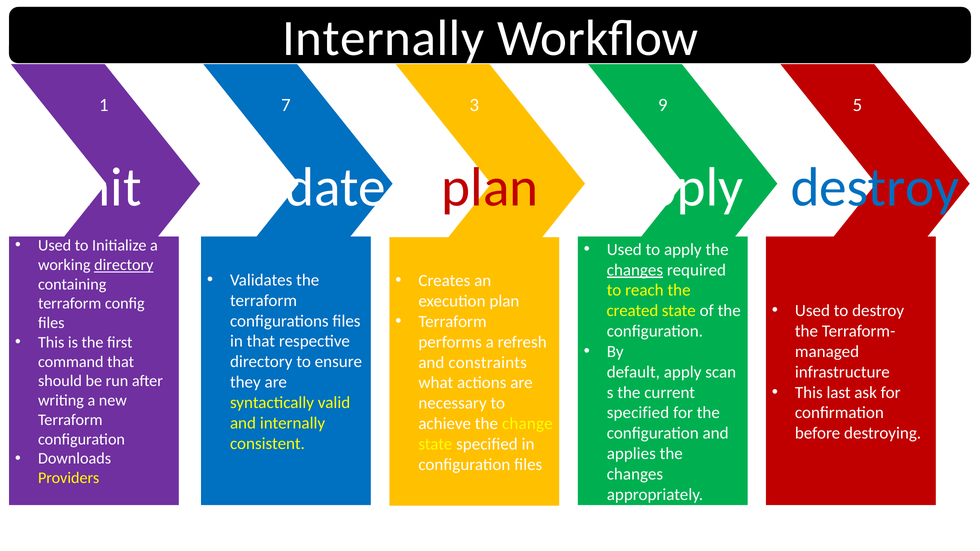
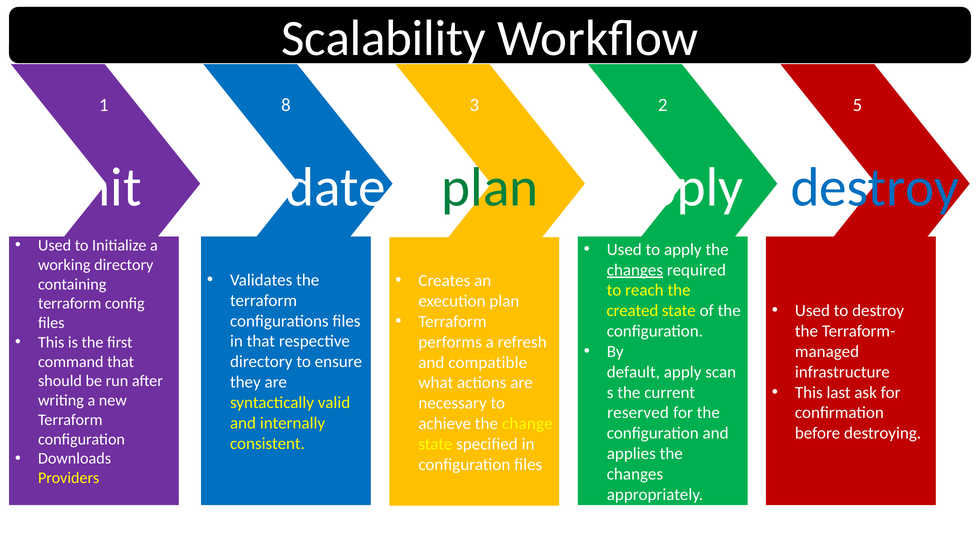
Internally at (383, 39): Internally -> Scalability
7: 7 -> 8
9: 9 -> 2
plan at (490, 188) colour: red -> green
directory at (124, 265) underline: present -> none
constraints: constraints -> compatible
specified at (638, 413): specified -> reserved
